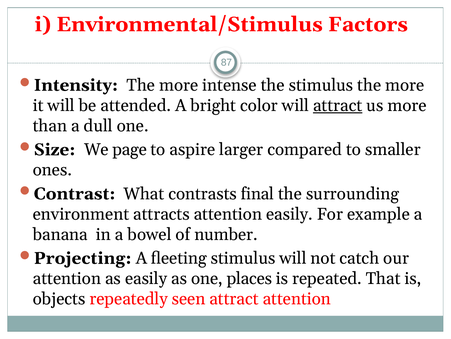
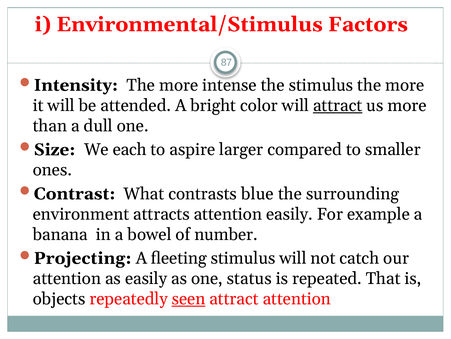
page: page -> each
final: final -> blue
places: places -> status
seen underline: none -> present
